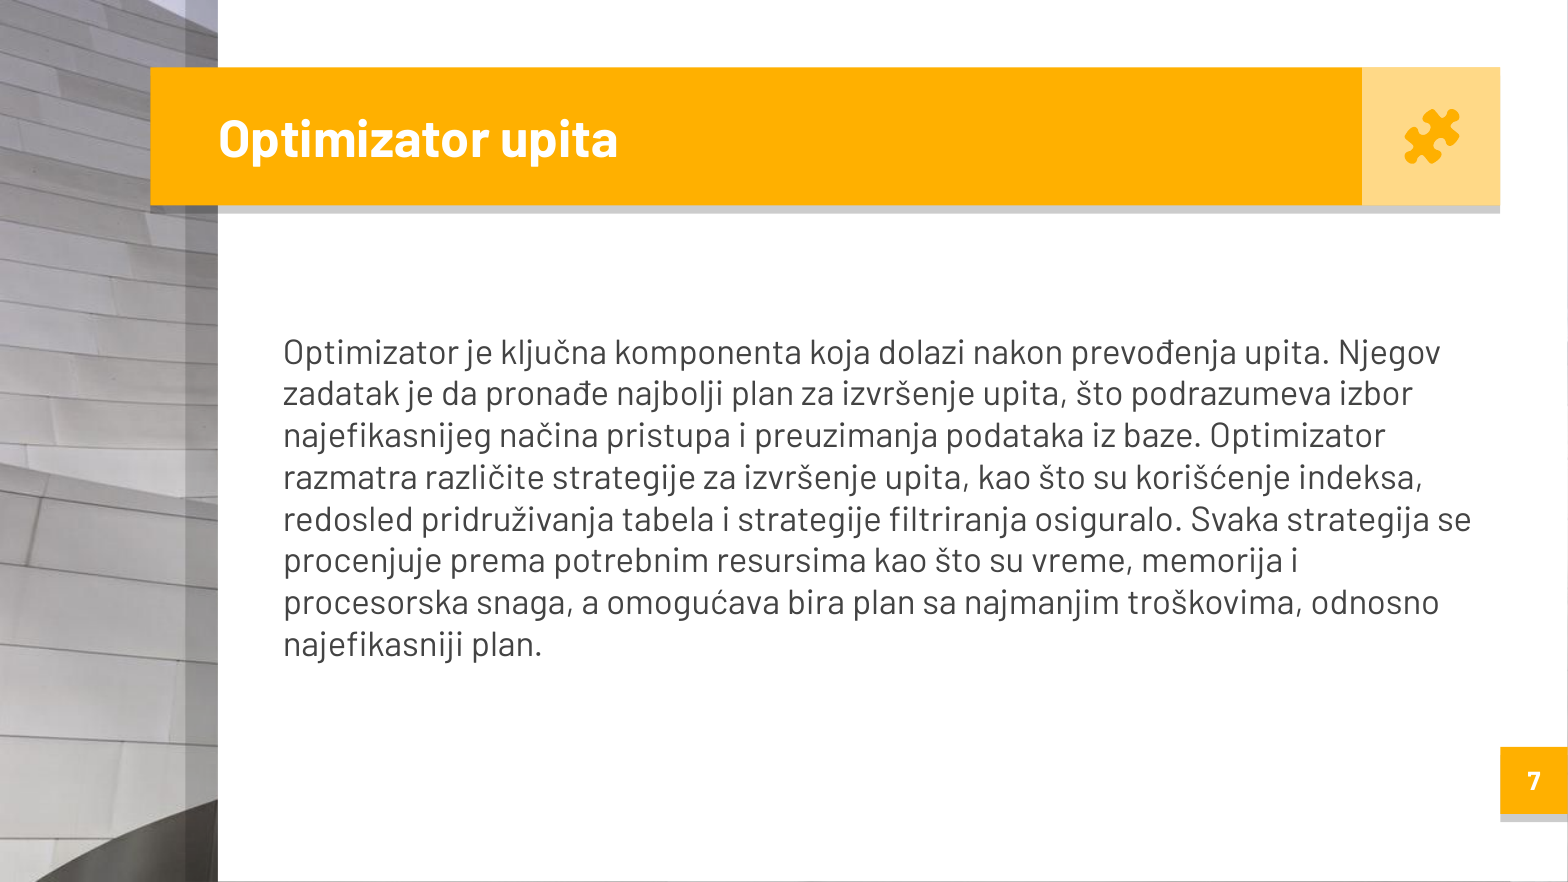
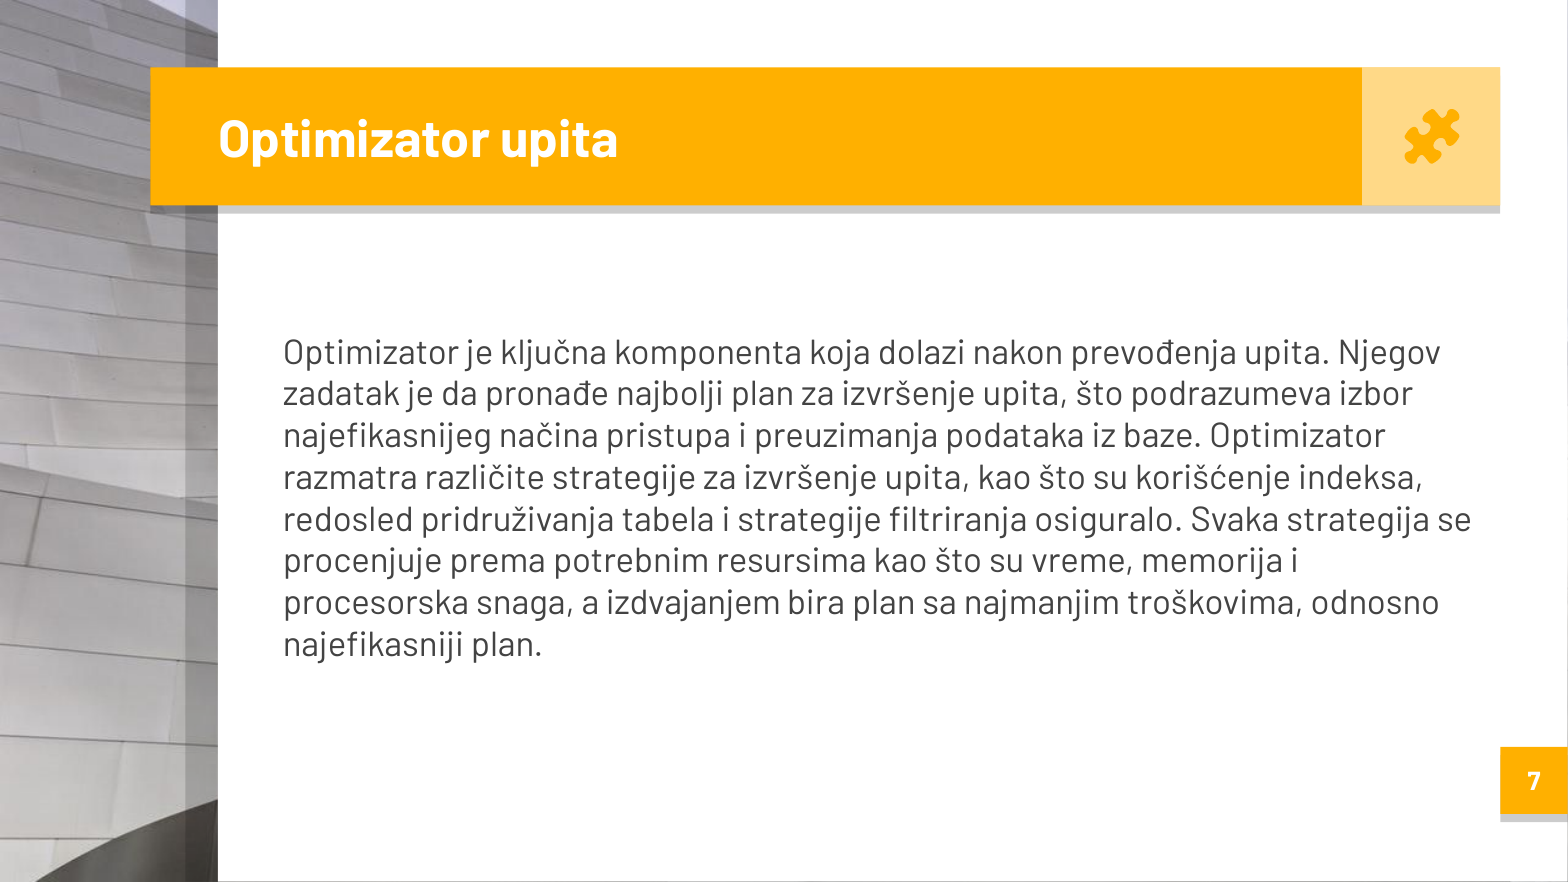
omogućava: omogućava -> izdvajanjem
